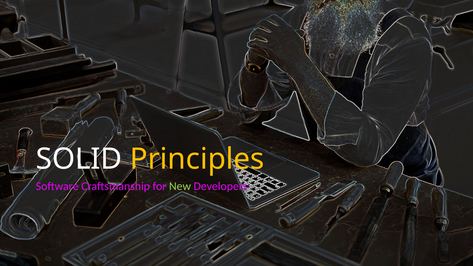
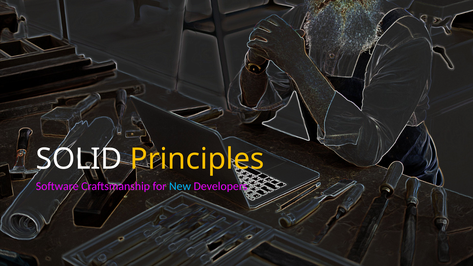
New colour: light green -> light blue
